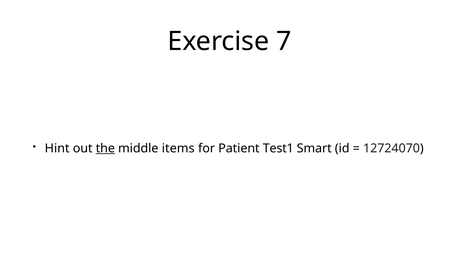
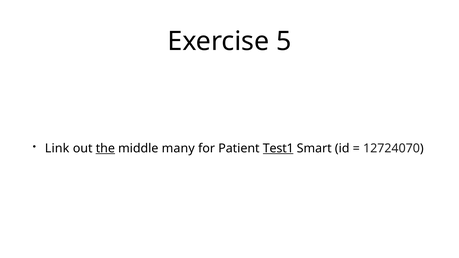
7: 7 -> 5
Hint: Hint -> Link
items: items -> many
Test1 underline: none -> present
